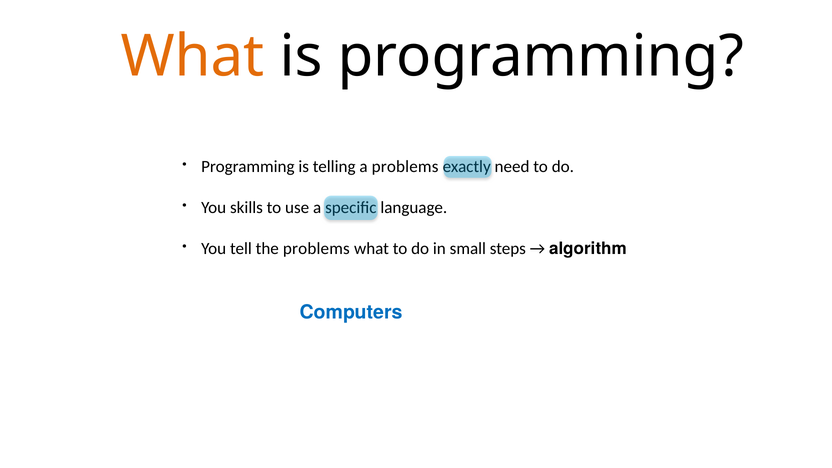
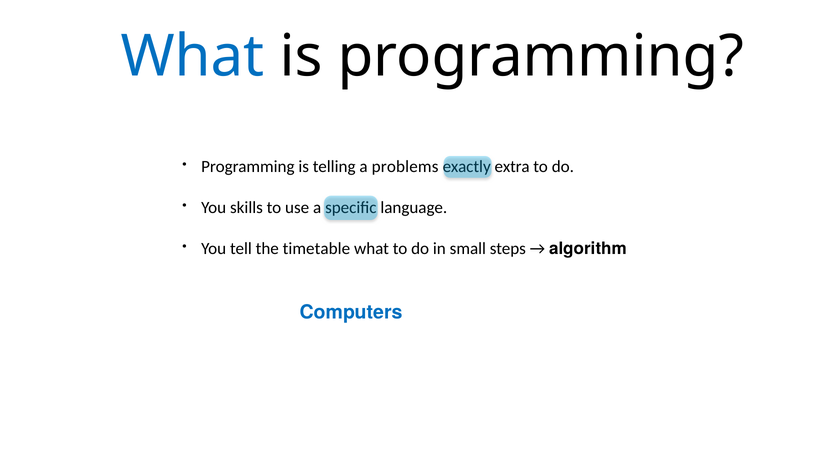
What at (193, 57) colour: orange -> blue
need: need -> extra
the problems: problems -> timetable
